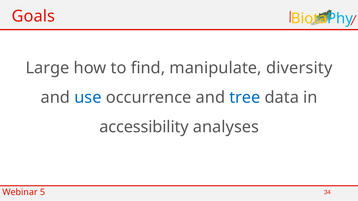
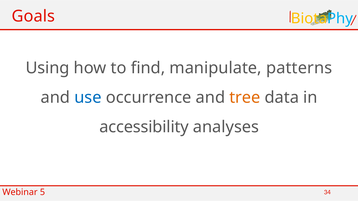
Large: Large -> Using
diversity: diversity -> patterns
tree colour: blue -> orange
